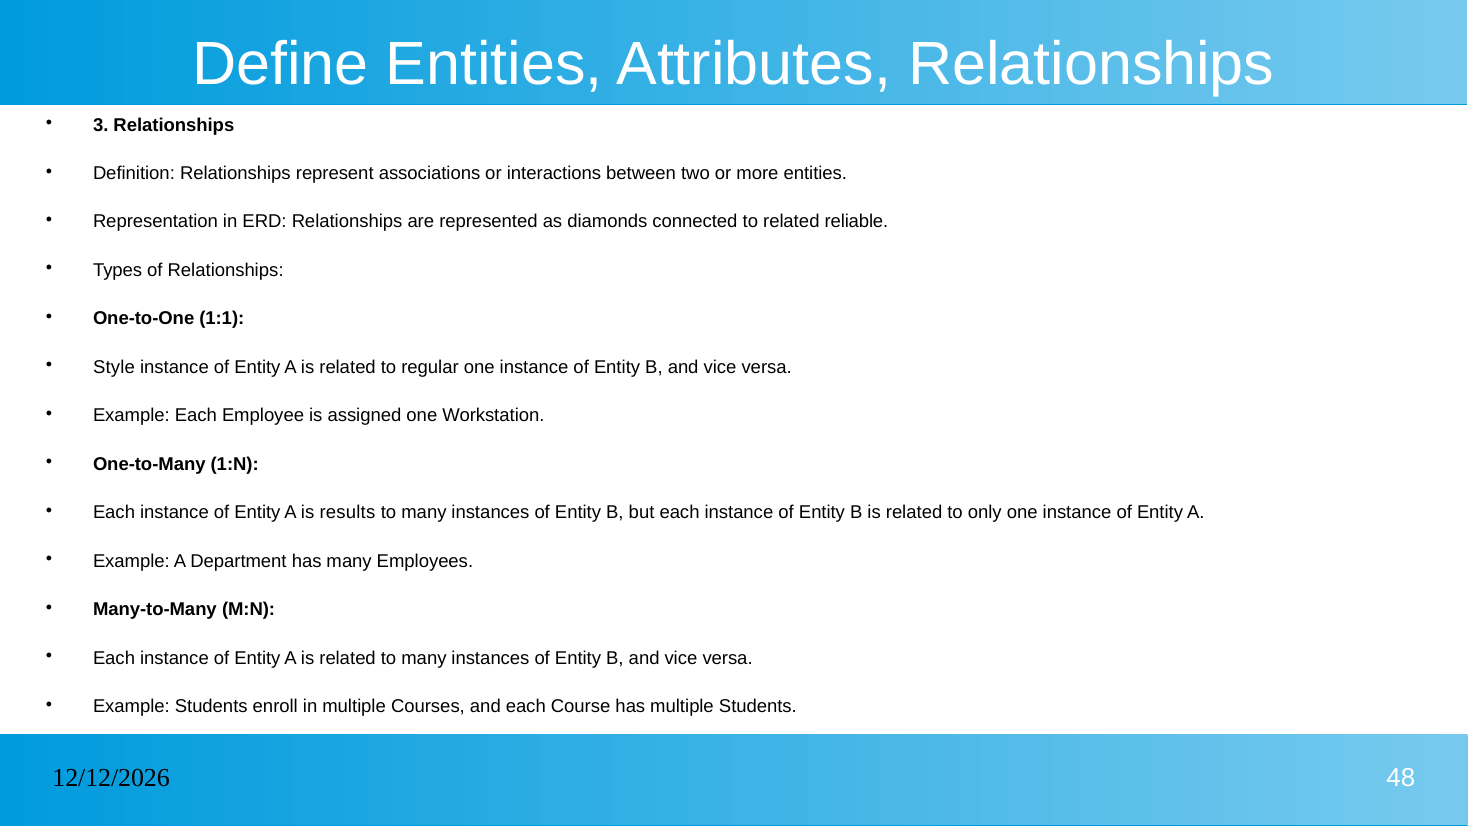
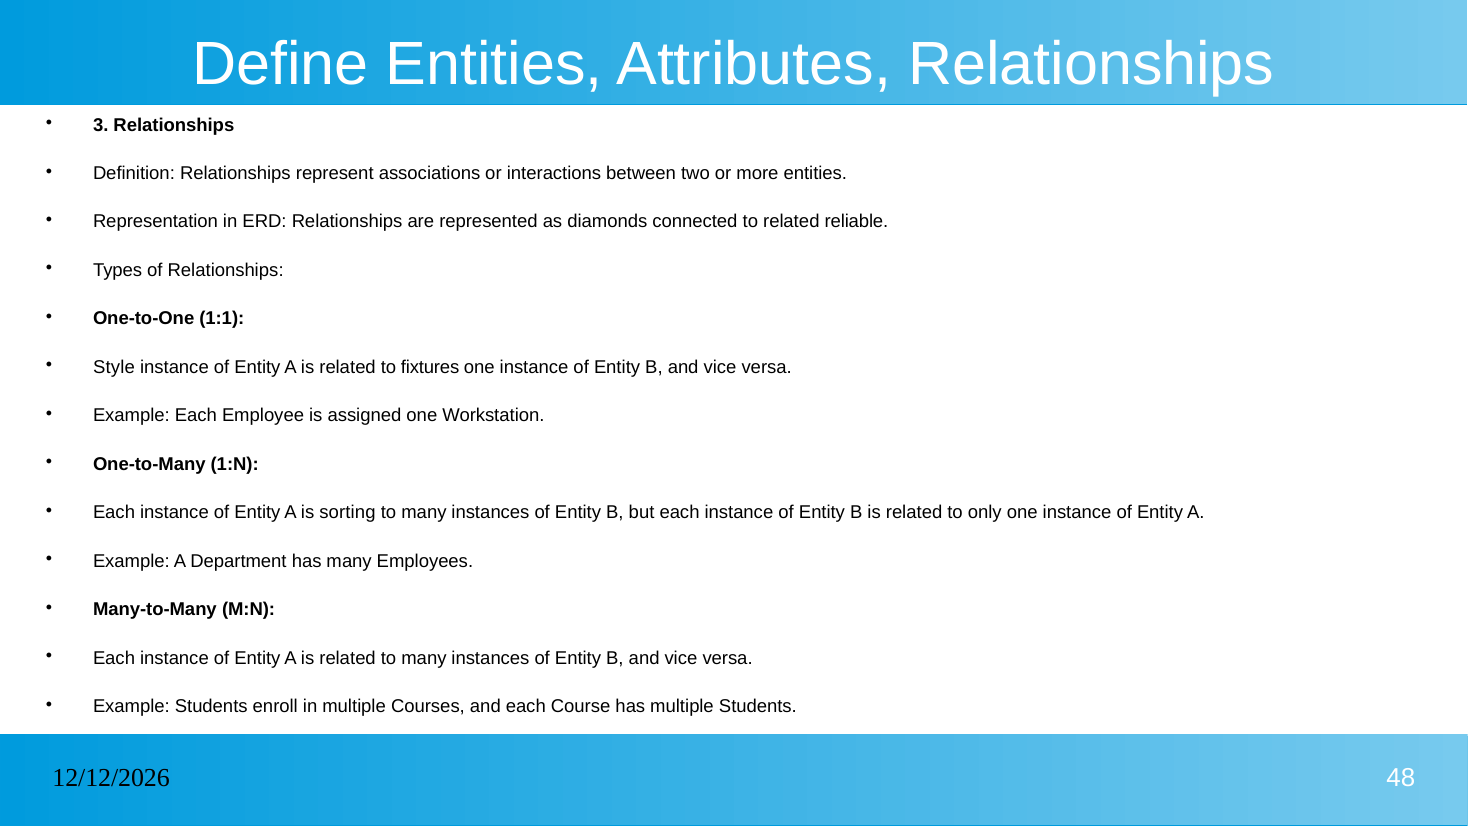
regular: regular -> fixtures
results: results -> sorting
